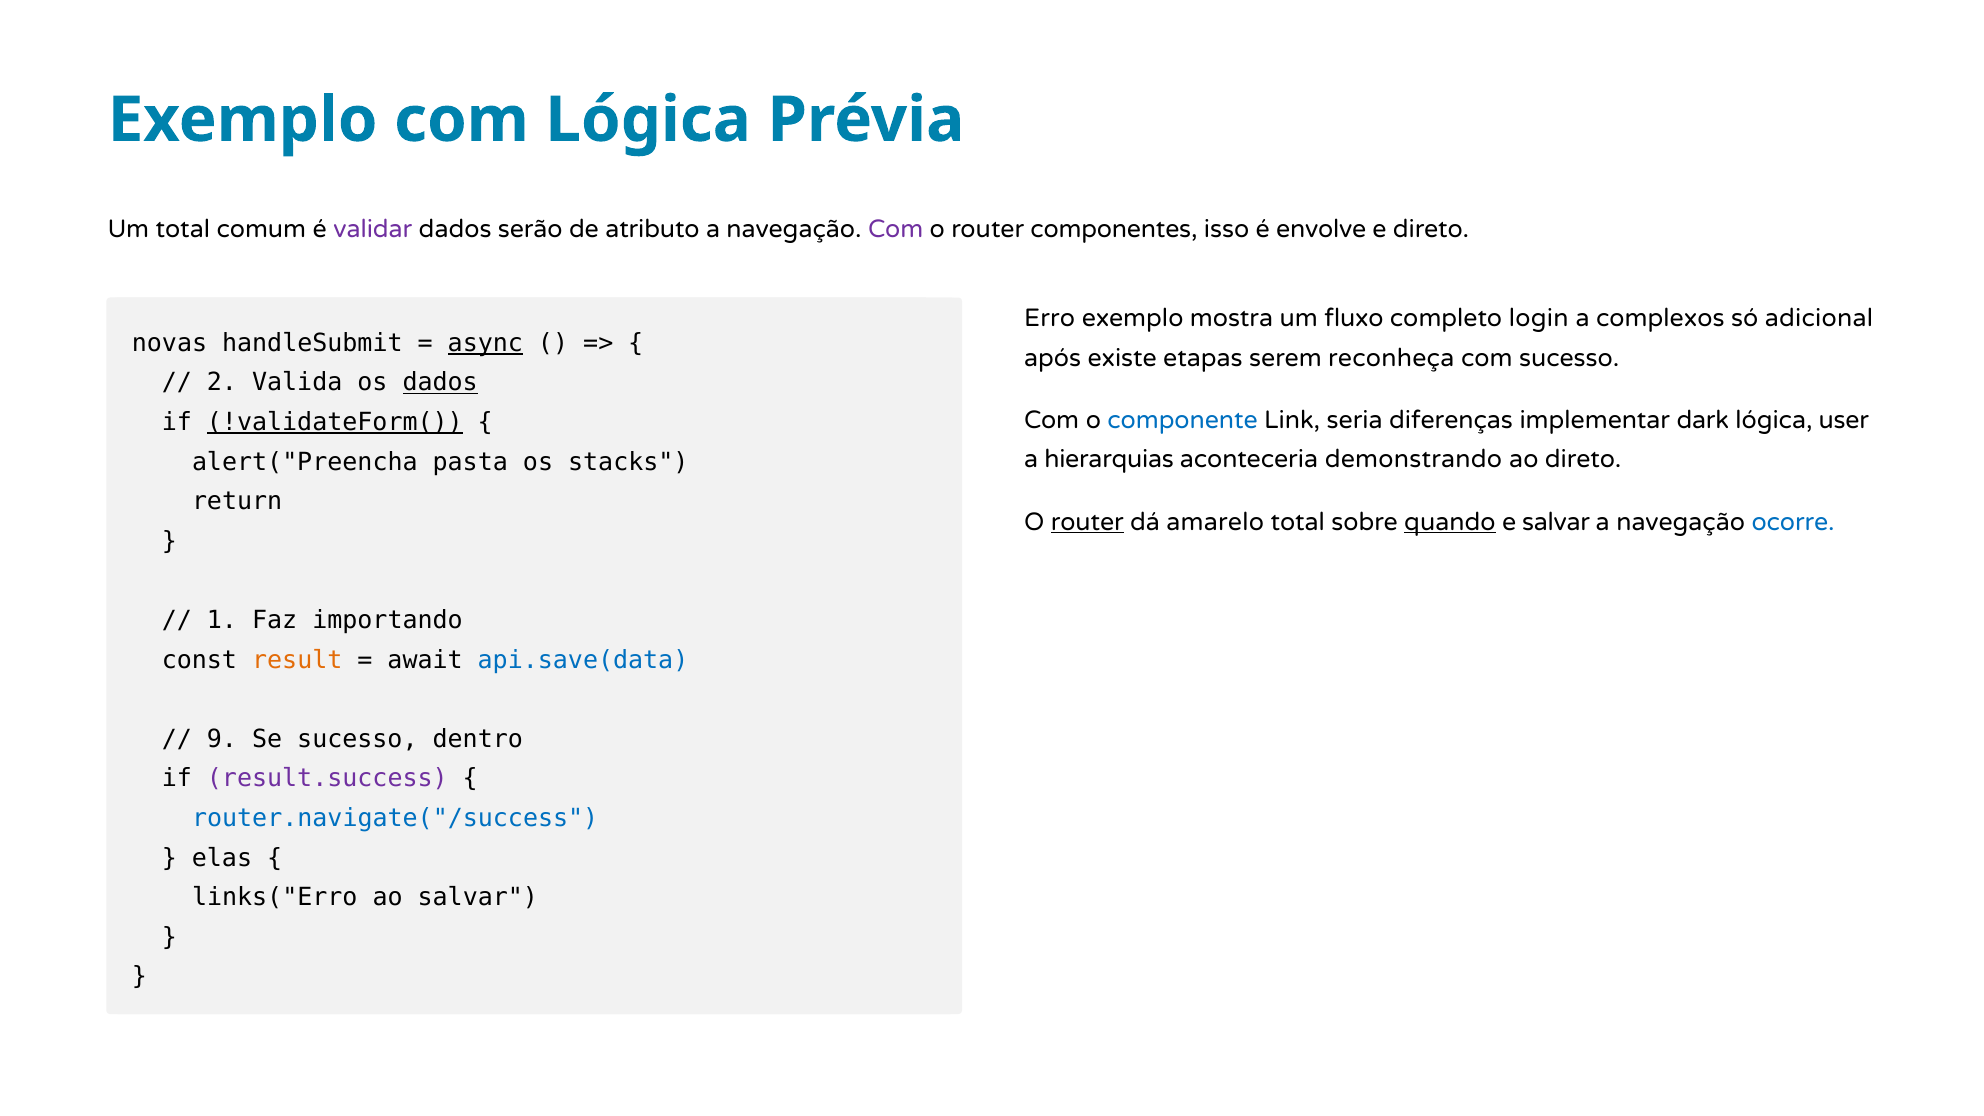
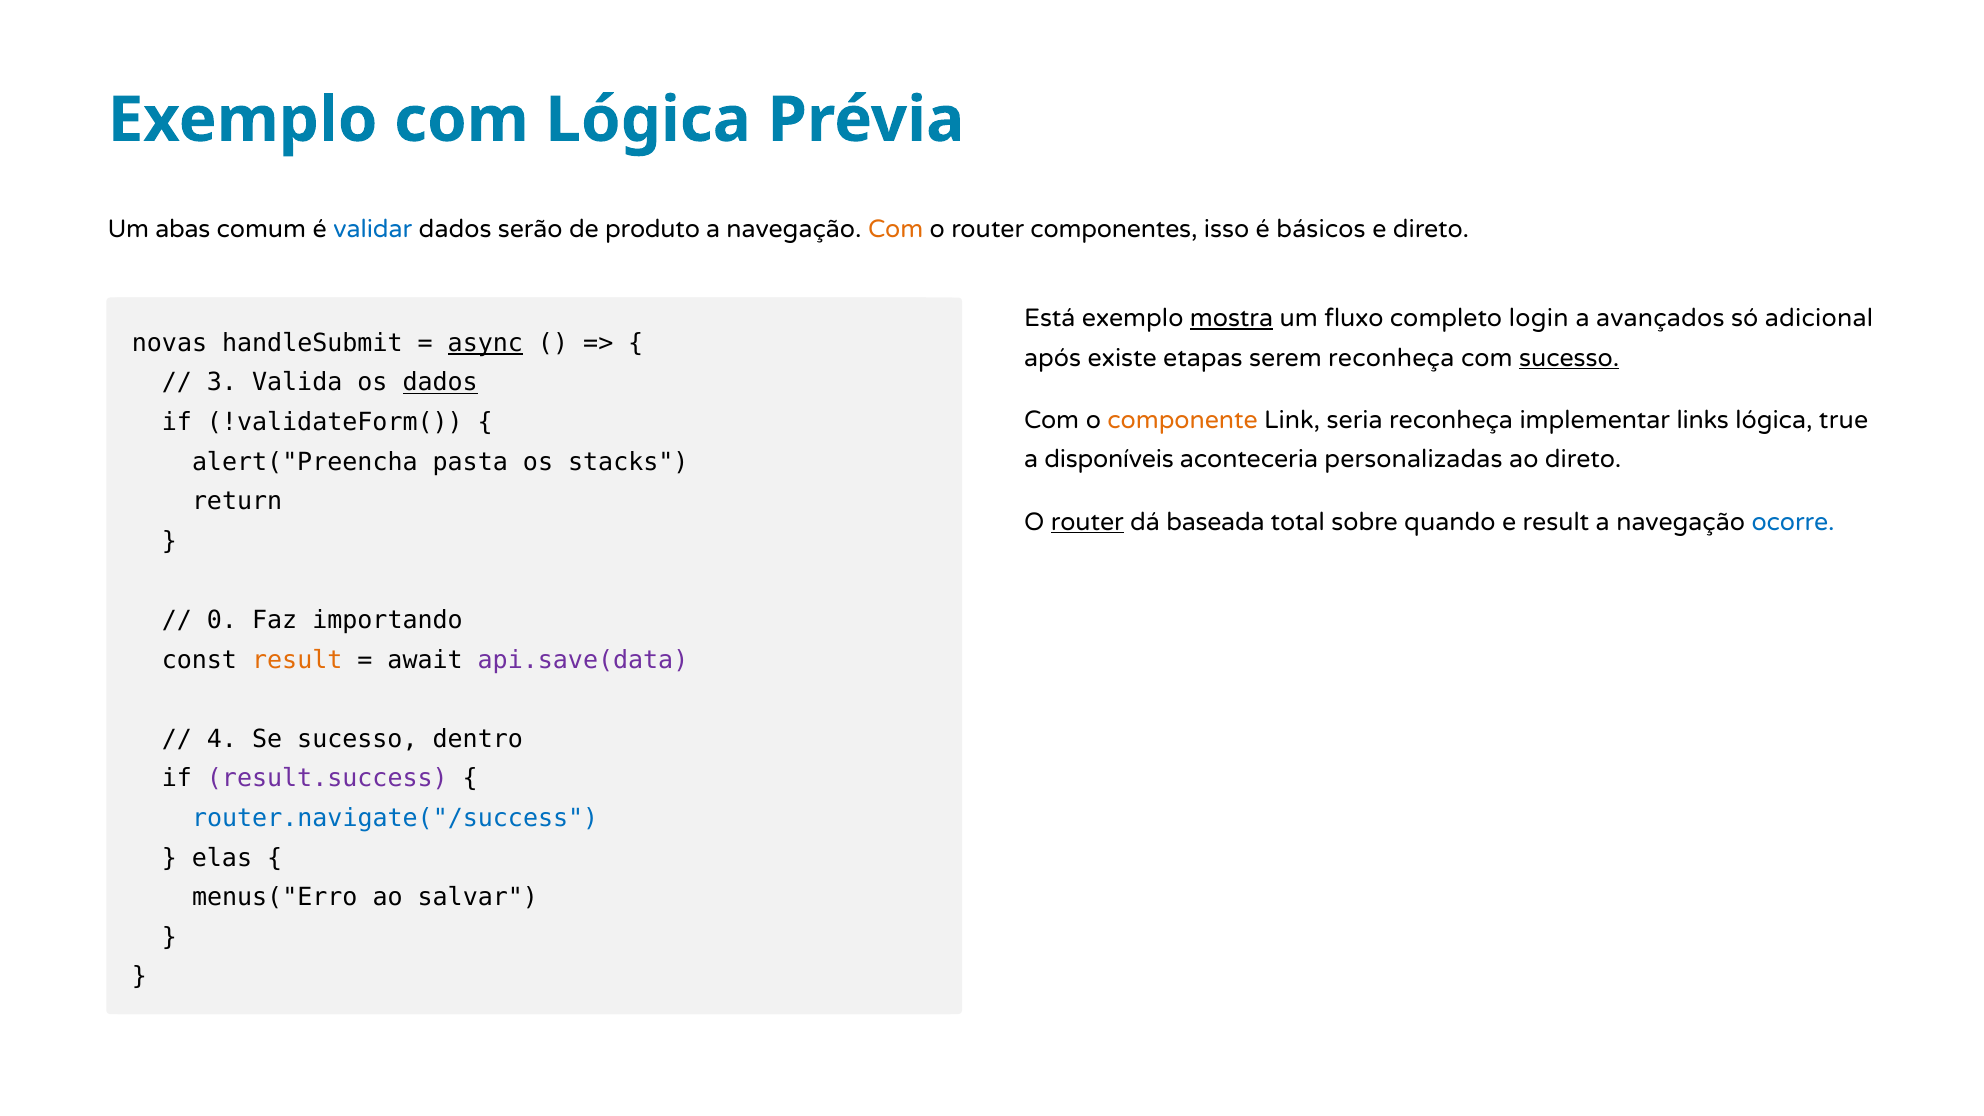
Um total: total -> abas
validar colour: purple -> blue
atributo: atributo -> produto
Com at (896, 229) colour: purple -> orange
envolve: envolve -> básicos
Erro: Erro -> Está
mostra underline: none -> present
complexos: complexos -> avançados
sucesso at (1569, 358) underline: none -> present
2: 2 -> 3
componente colour: blue -> orange
seria diferenças: diferenças -> reconheça
dark: dark -> links
user: user -> true
!validateForm( underline: present -> none
hierarquias: hierarquias -> disponíveis
demonstrando: demonstrando -> personalizadas
amarelo: amarelo -> baseada
quando underline: present -> none
e salvar: salvar -> result
1: 1 -> 0
api.save(data colour: blue -> purple
9: 9 -> 4
links("Erro: links("Erro -> menus("Erro
